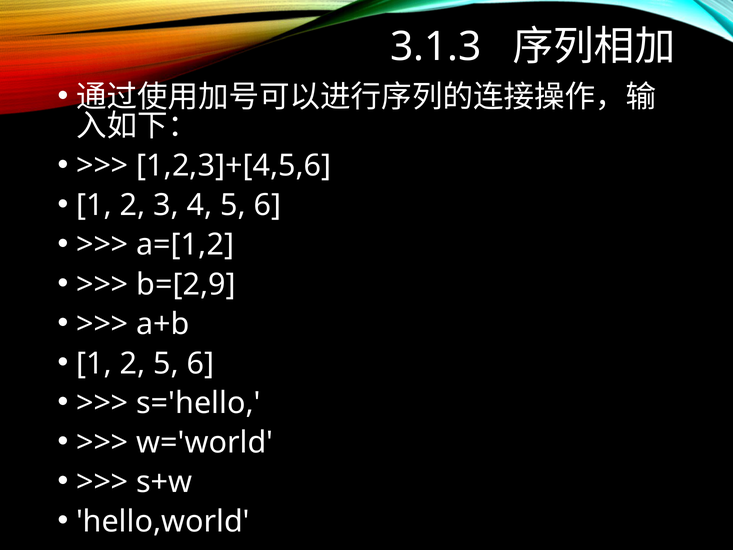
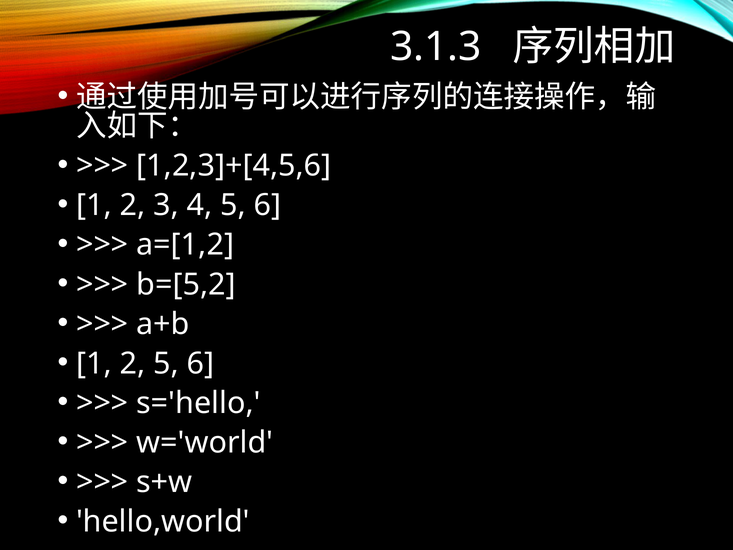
b=[2,9: b=[2,9 -> b=[5,2
